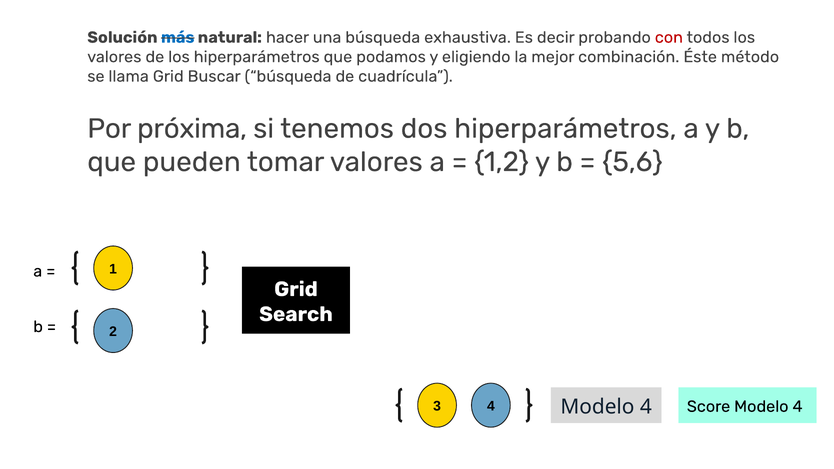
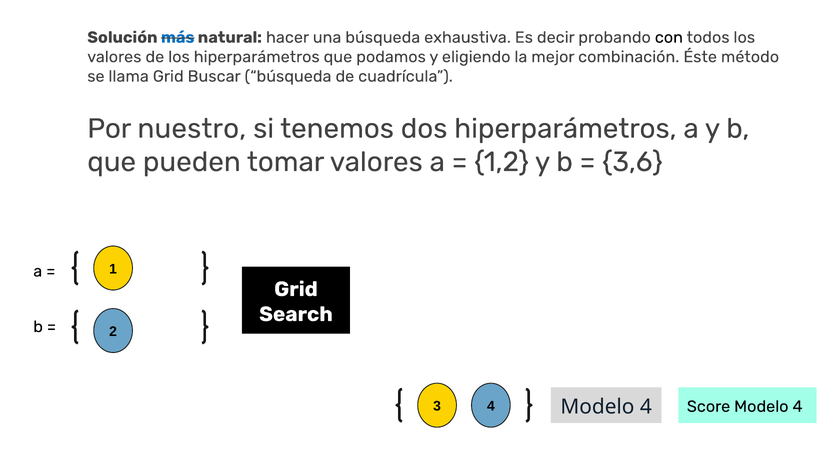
con colour: red -> black
próxima: próxima -> nuestro
5,6: 5,6 -> 3,6
